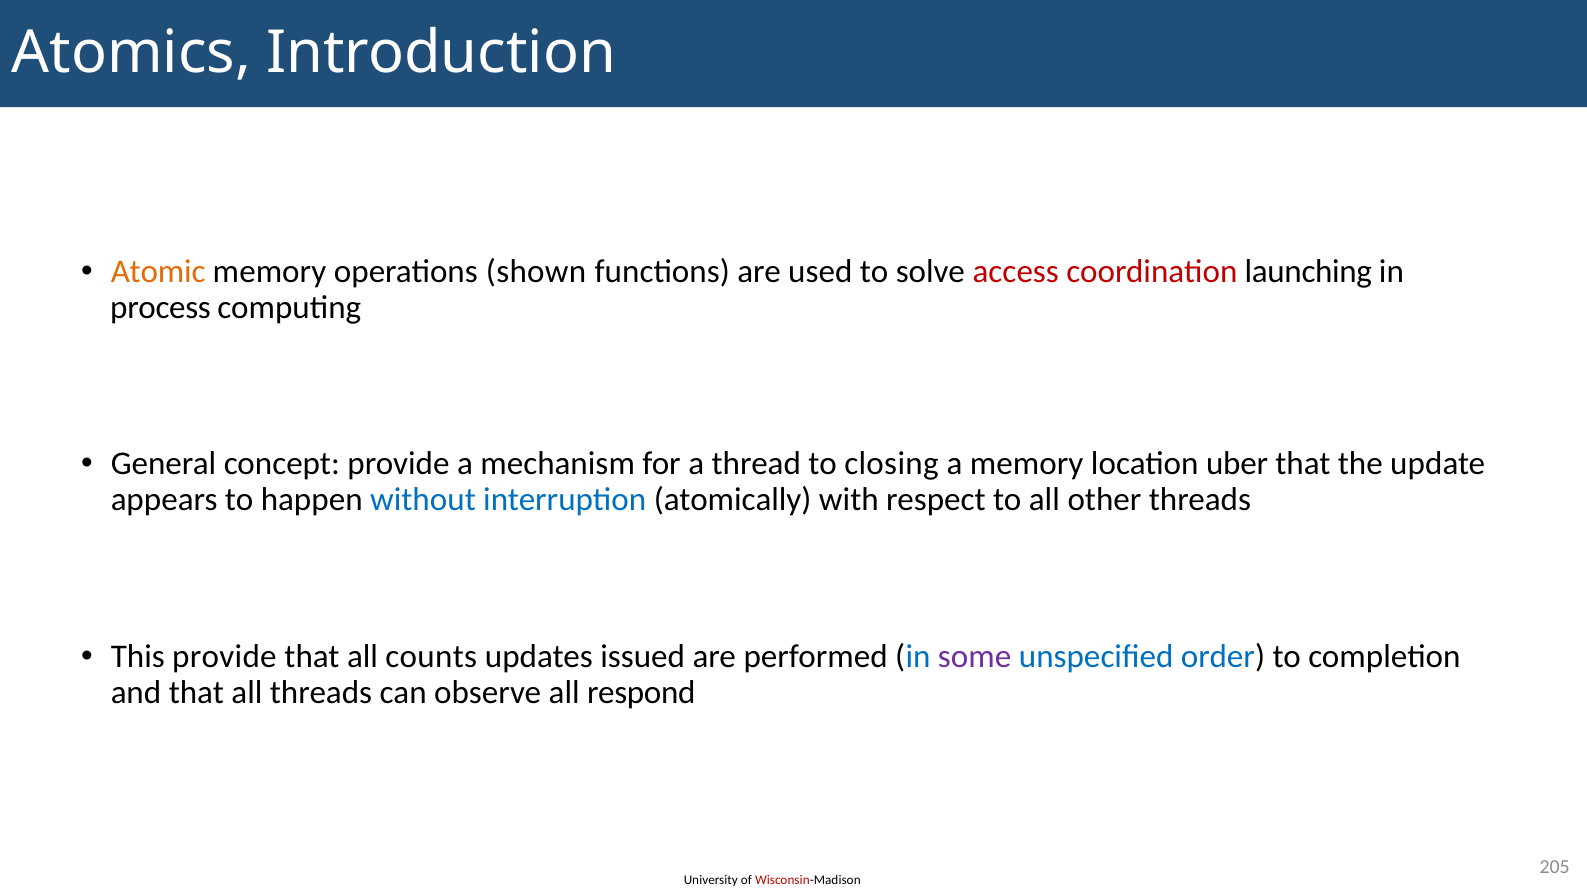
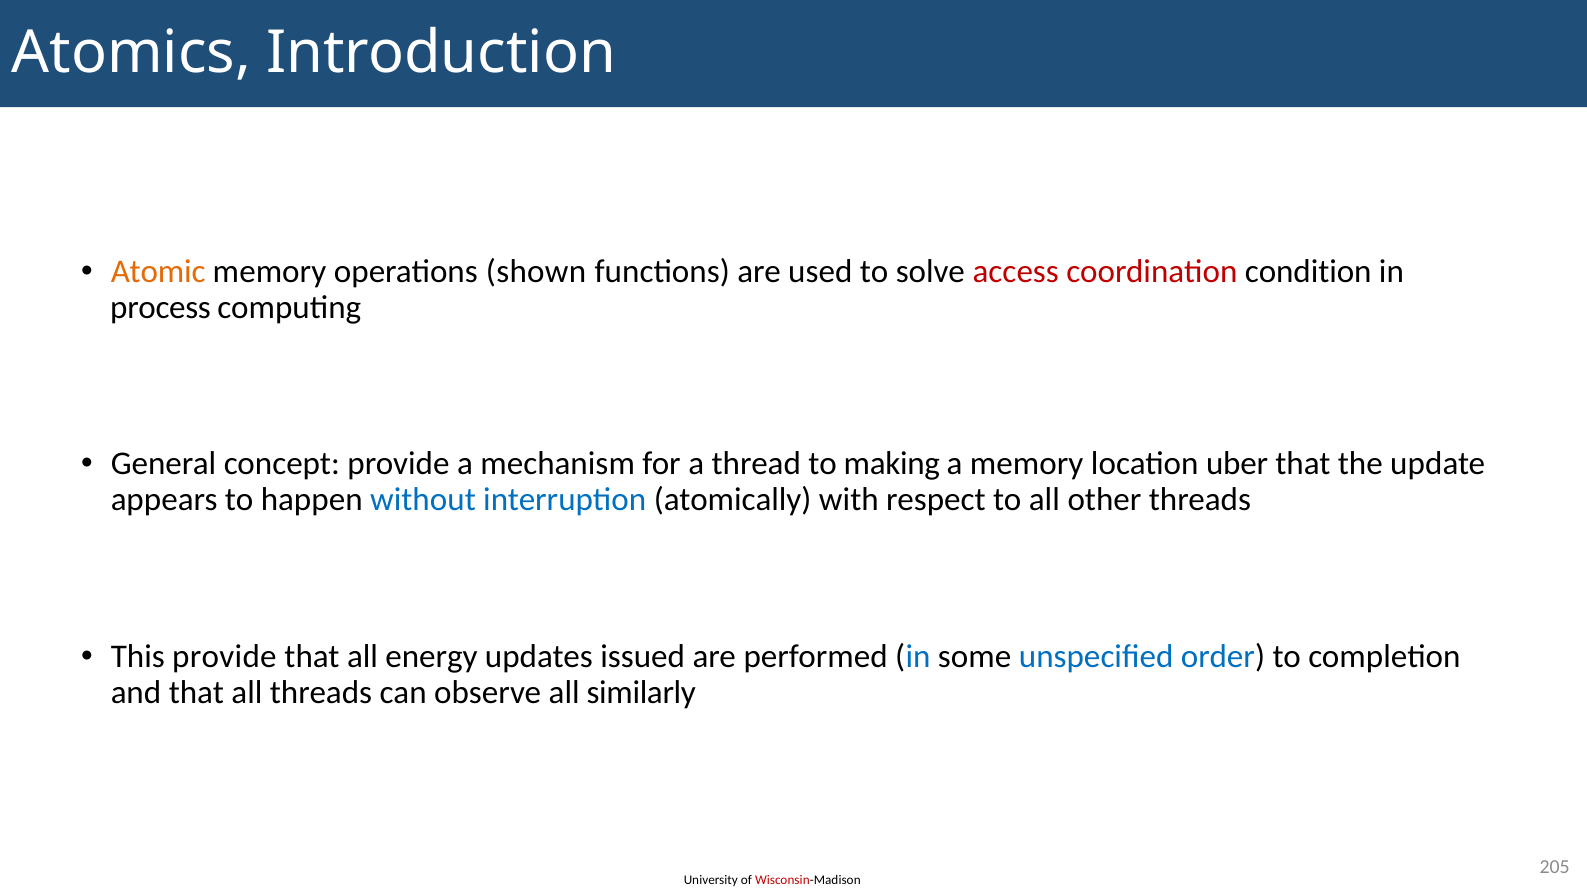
launching: launching -> condition
closing: closing -> making
counts: counts -> energy
some colour: purple -> black
respond: respond -> similarly
